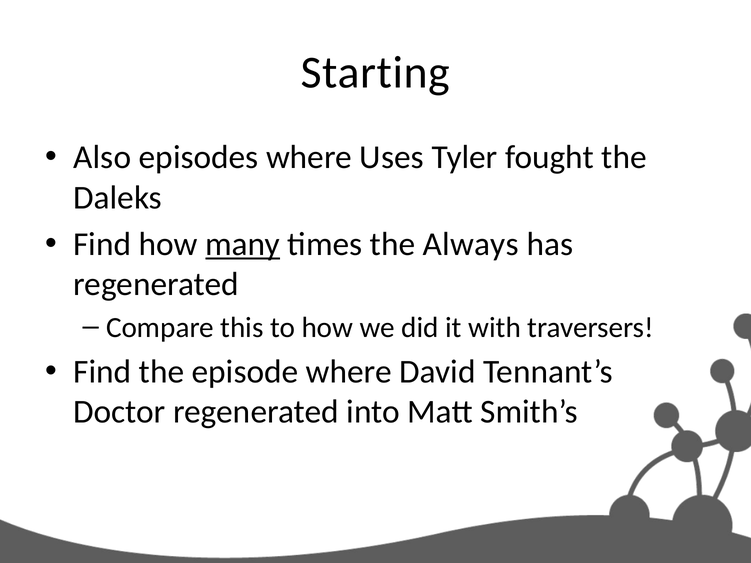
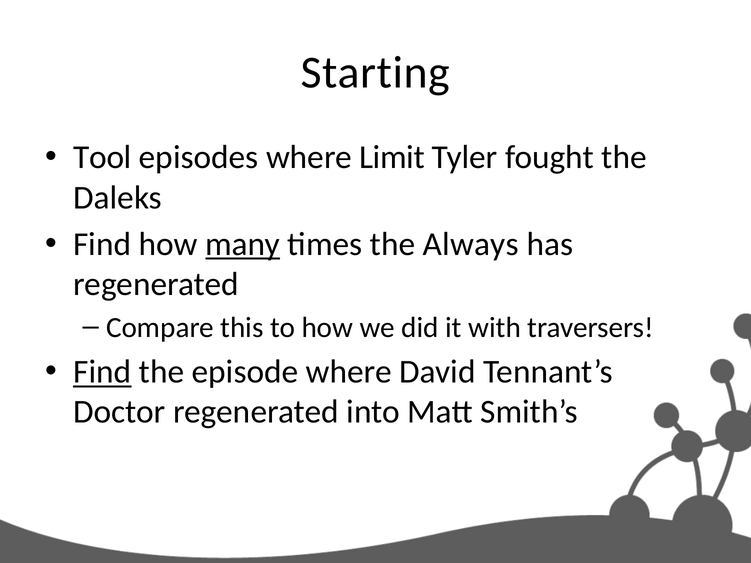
Also: Also -> Tool
Uses: Uses -> Limit
Find at (102, 372) underline: none -> present
